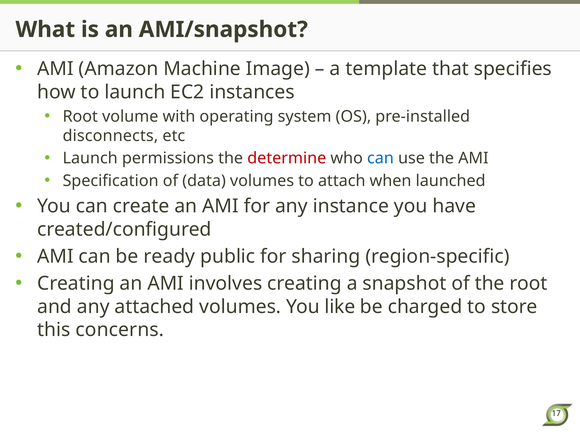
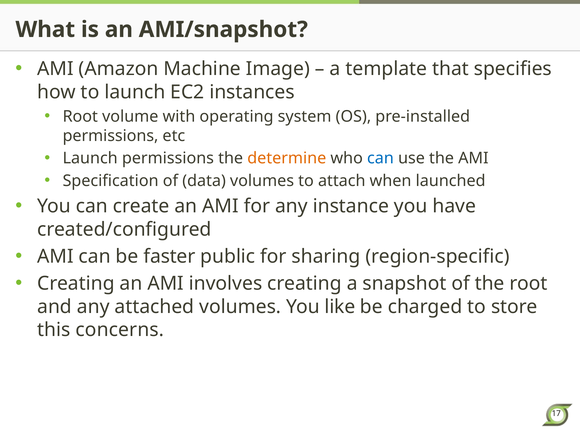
disconnects at (110, 136): disconnects -> permissions
determine colour: red -> orange
ready: ready -> faster
